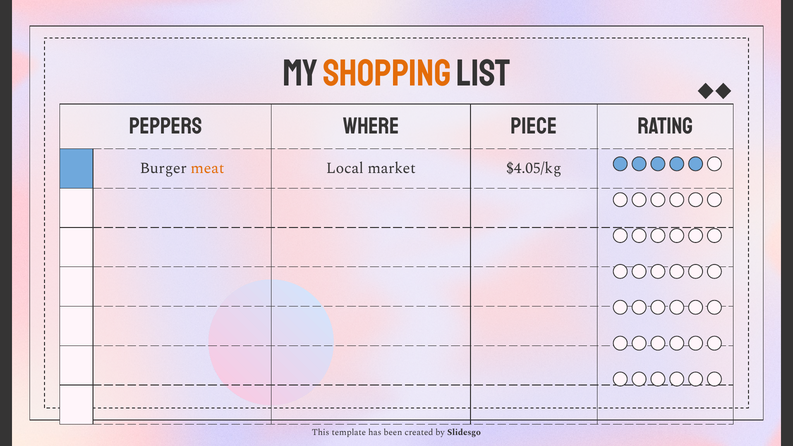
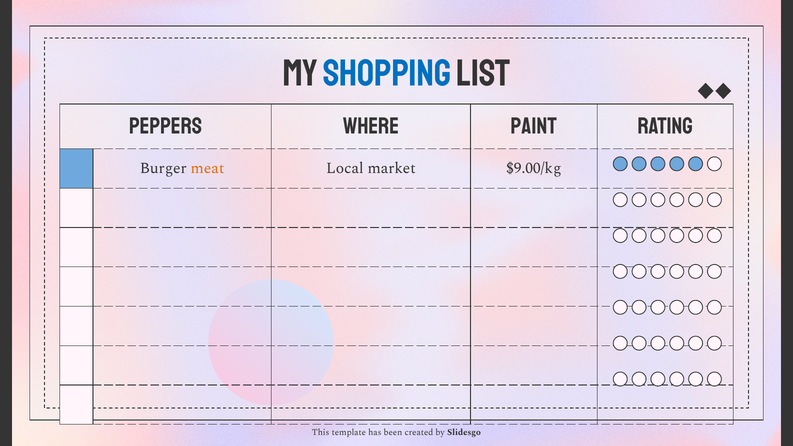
shopping colour: orange -> blue
PIECE: PIECE -> PAINT
$4.05/kg: $4.05/kg -> $9.00/kg
